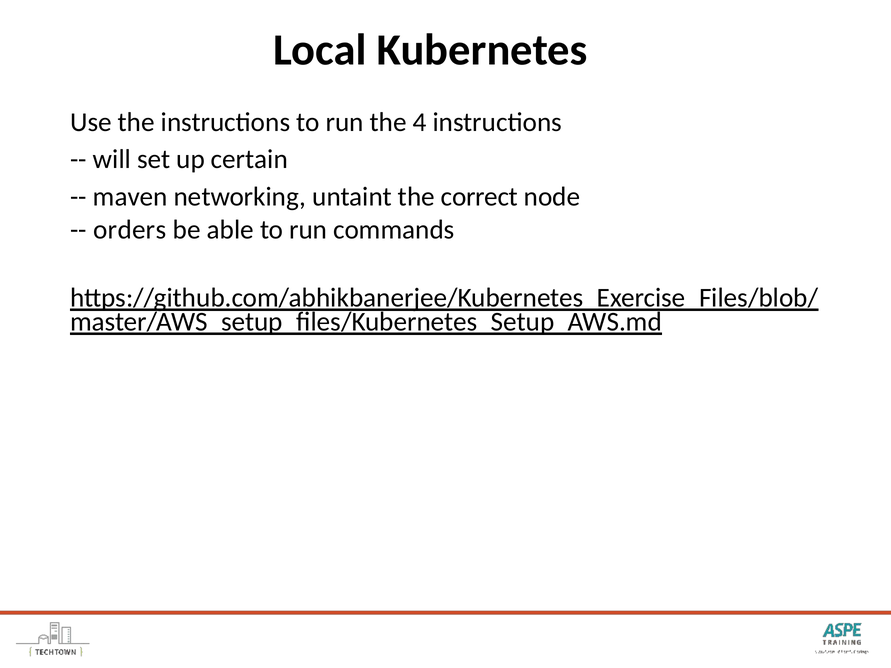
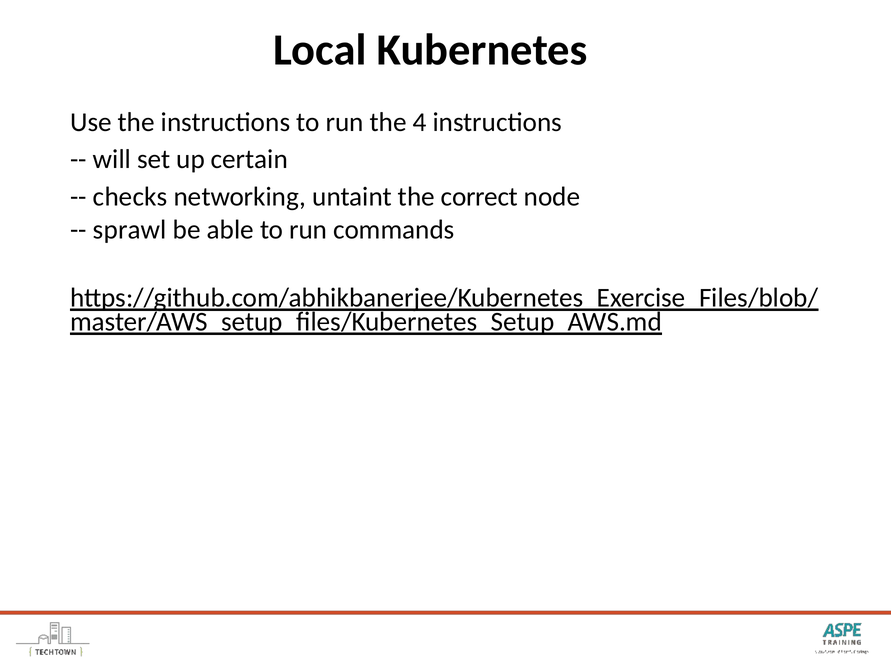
maven: maven -> checks
orders: orders -> sprawl
